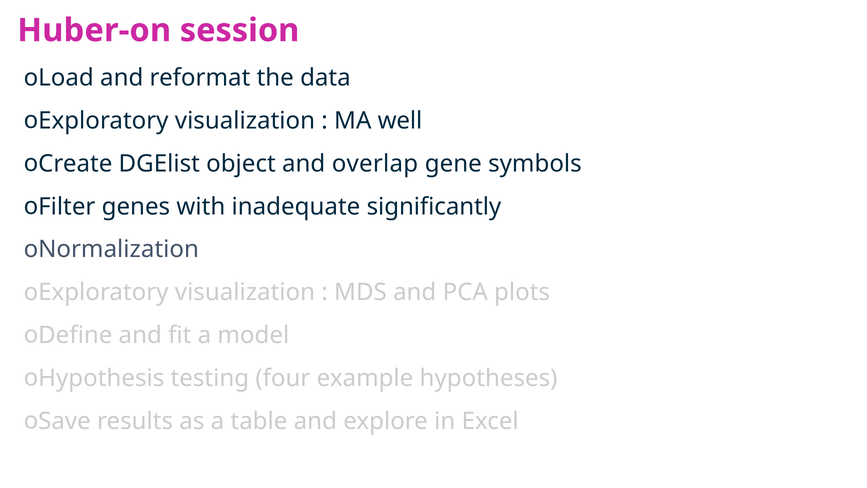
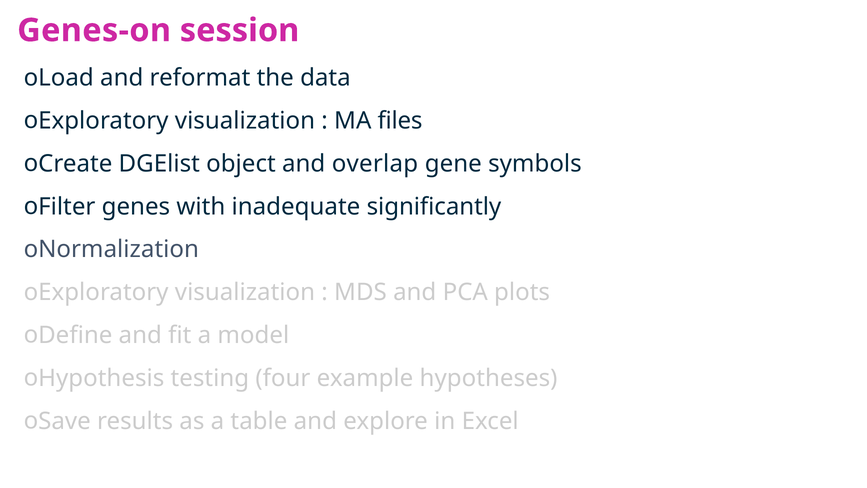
Huber-on: Huber-on -> Genes-on
well: well -> files
